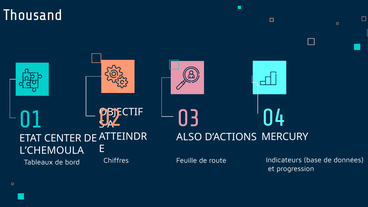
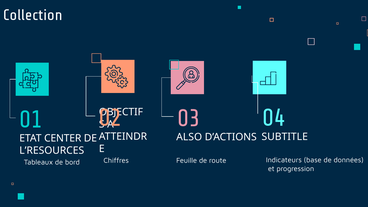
Thousand: Thousand -> Collection
MERCURY: MERCURY -> SUBTITLE
L’CHEMOULA: L’CHEMOULA -> L’RESOURCES
